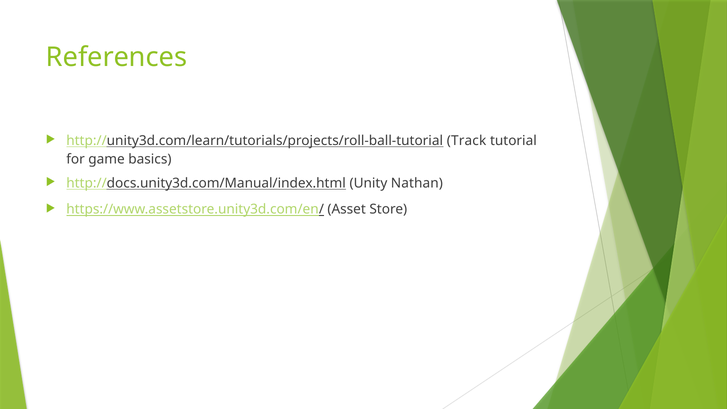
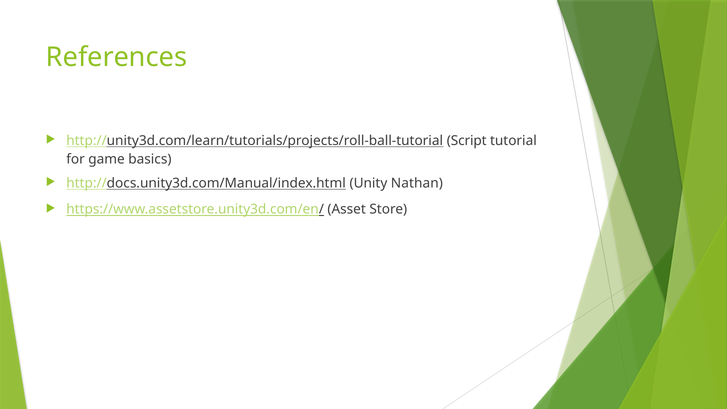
Track: Track -> Script
